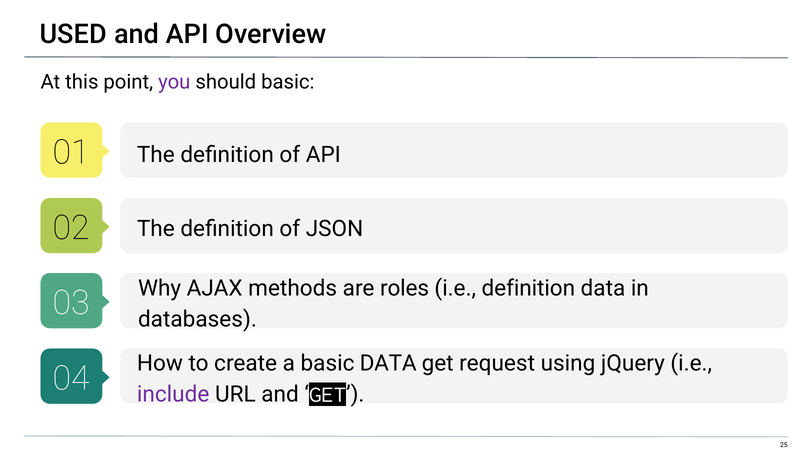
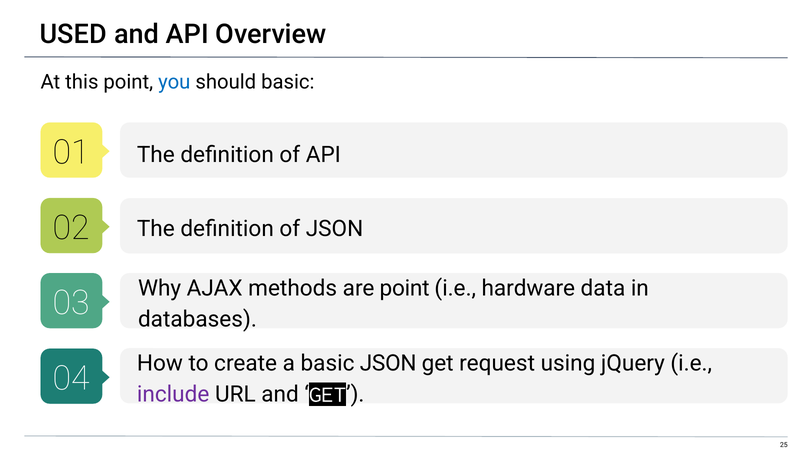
you colour: purple -> blue
are roles: roles -> point
i.e definition: definition -> hardware
basic DATA: DATA -> JSON
